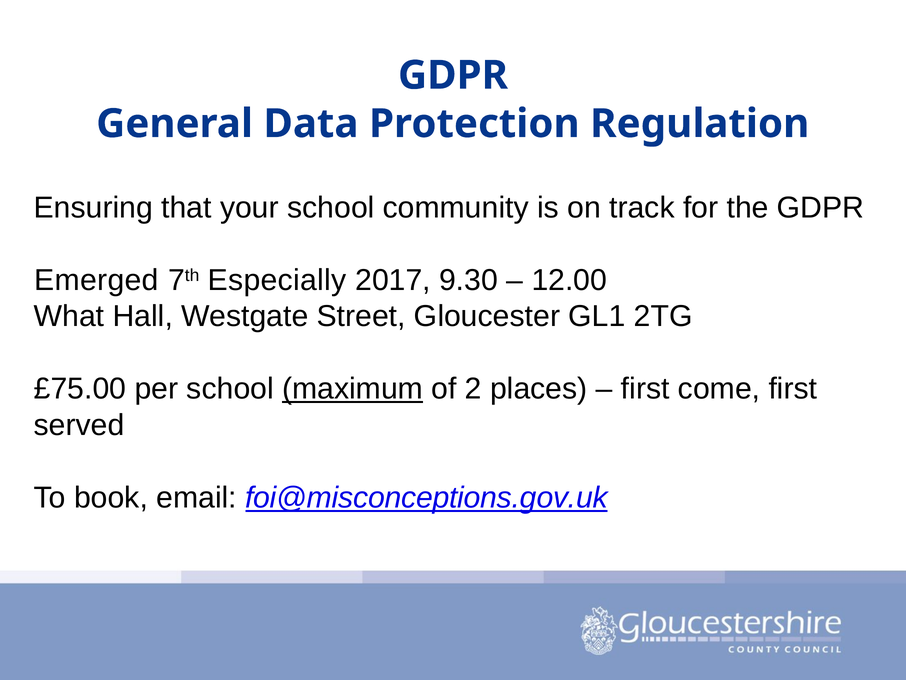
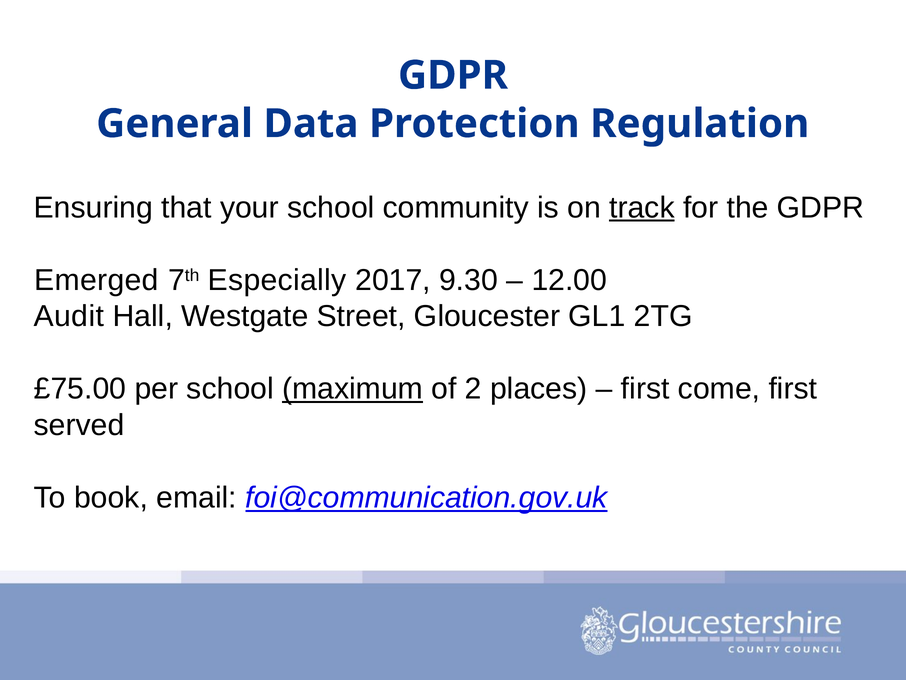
track underline: none -> present
What: What -> Audit
foi@misconceptions.gov.uk: foi@misconceptions.gov.uk -> foi@communication.gov.uk
